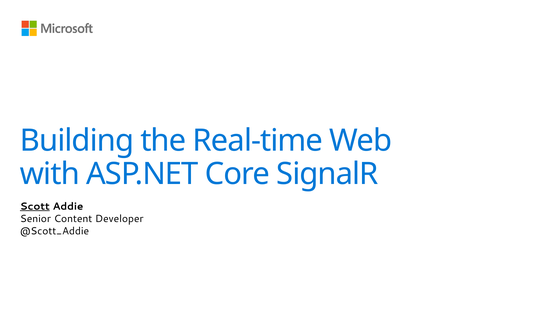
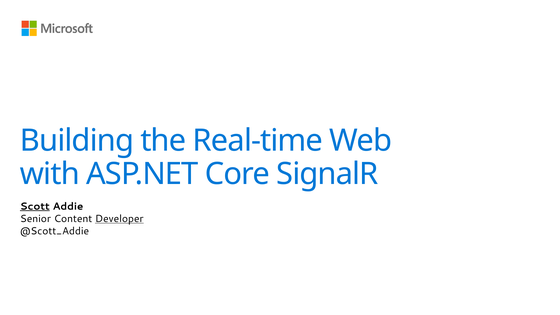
Developer underline: none -> present
